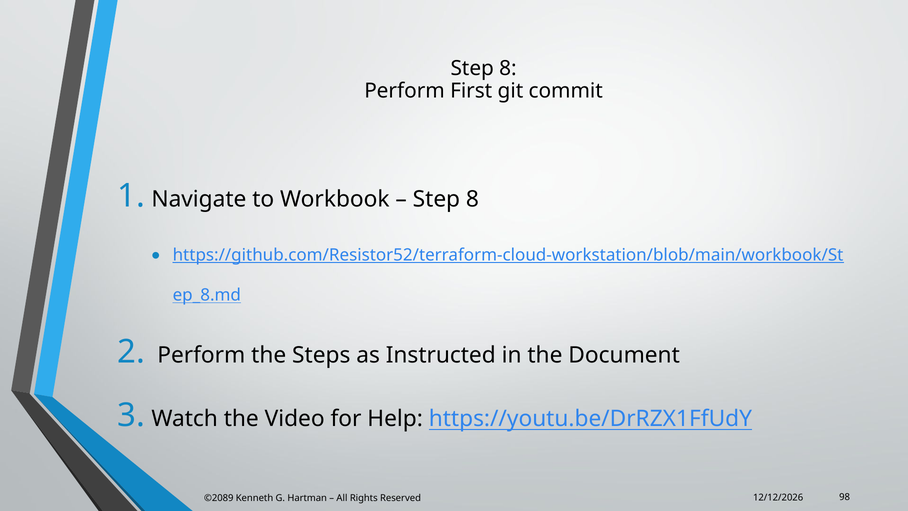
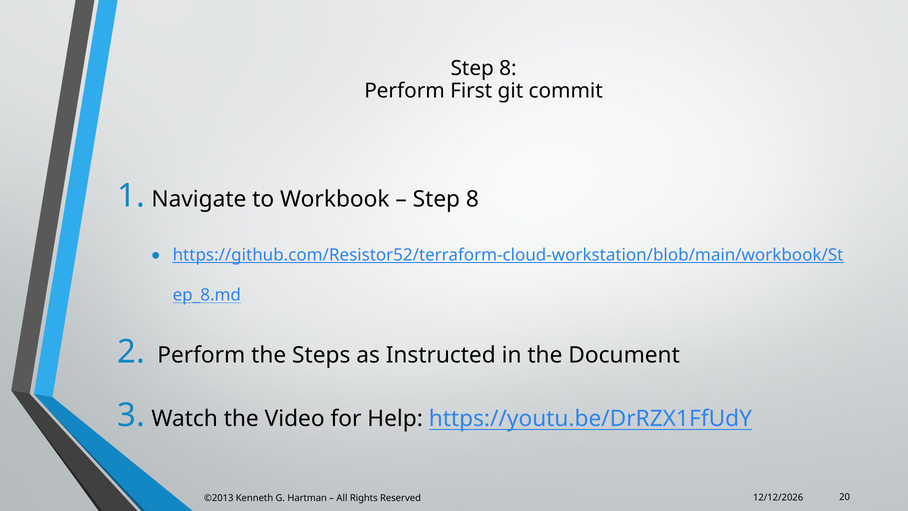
©2089: ©2089 -> ©2013
98: 98 -> 20
